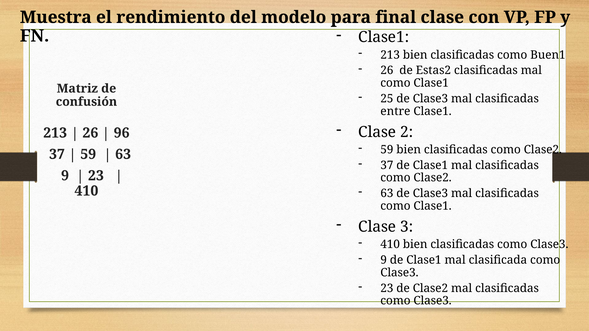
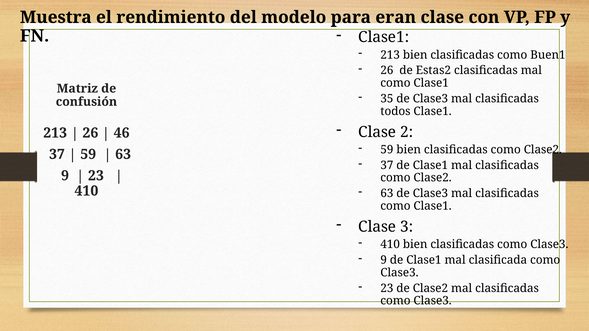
final: final -> eran
25: 25 -> 35
entre: entre -> todos
96: 96 -> 46
